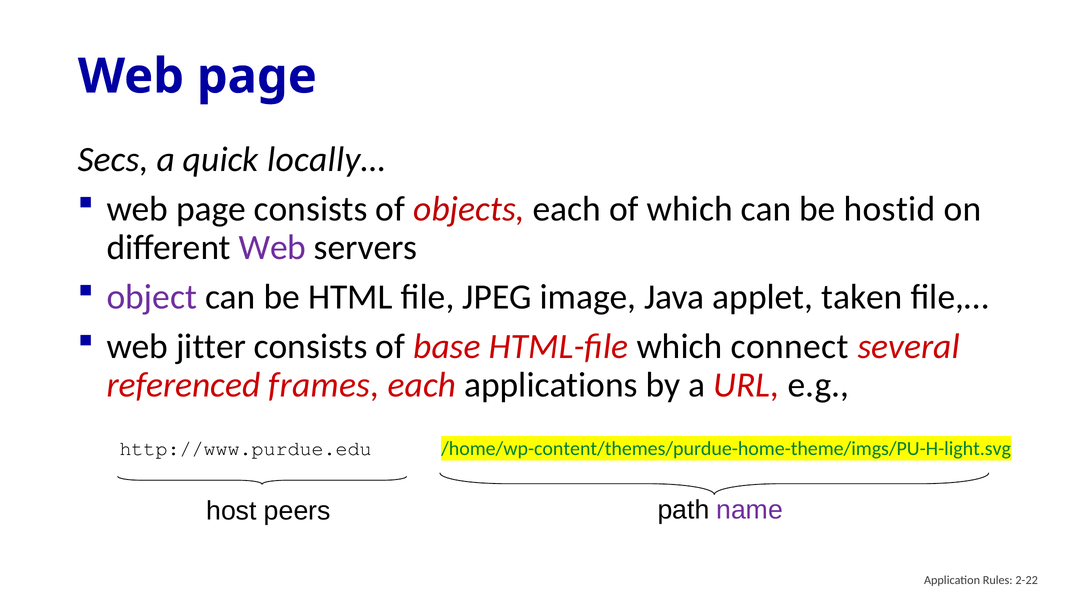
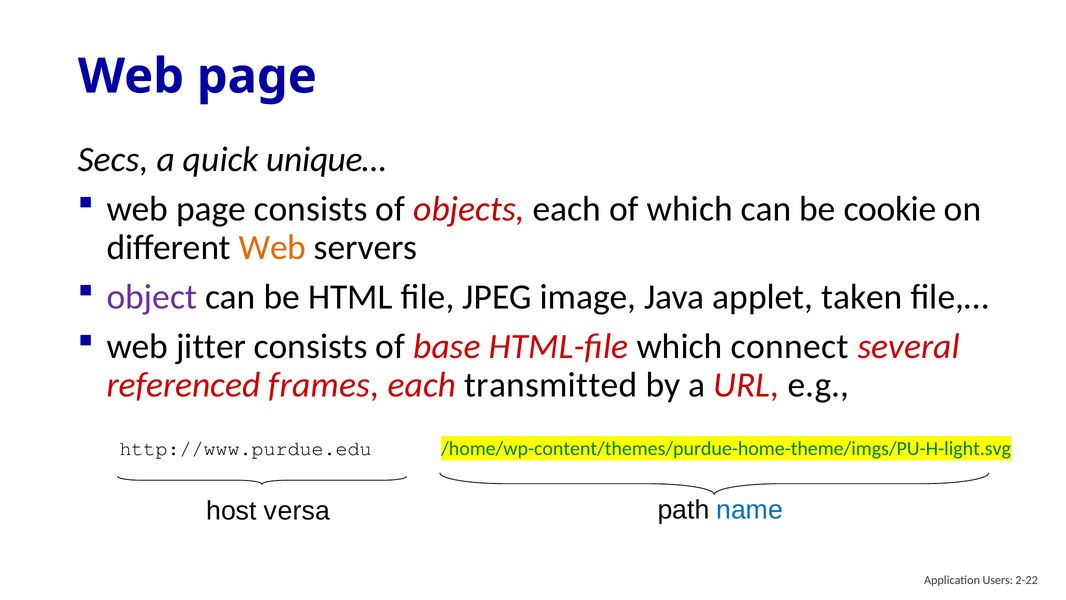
locally…: locally… -> unique…
hostid: hostid -> cookie
Web at (272, 247) colour: purple -> orange
applications: applications -> transmitted
peers: peers -> versa
name colour: purple -> blue
Rules: Rules -> Users
